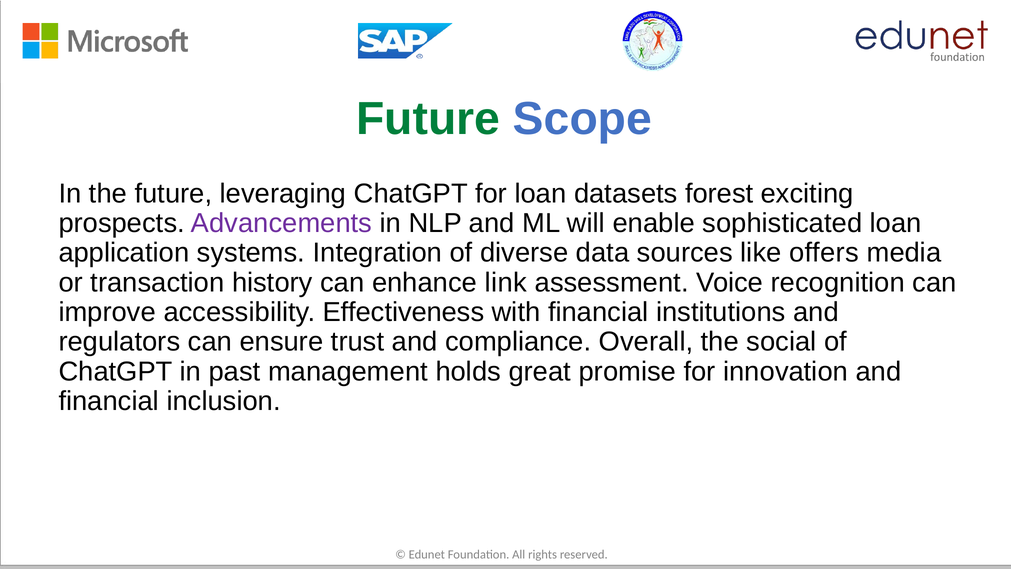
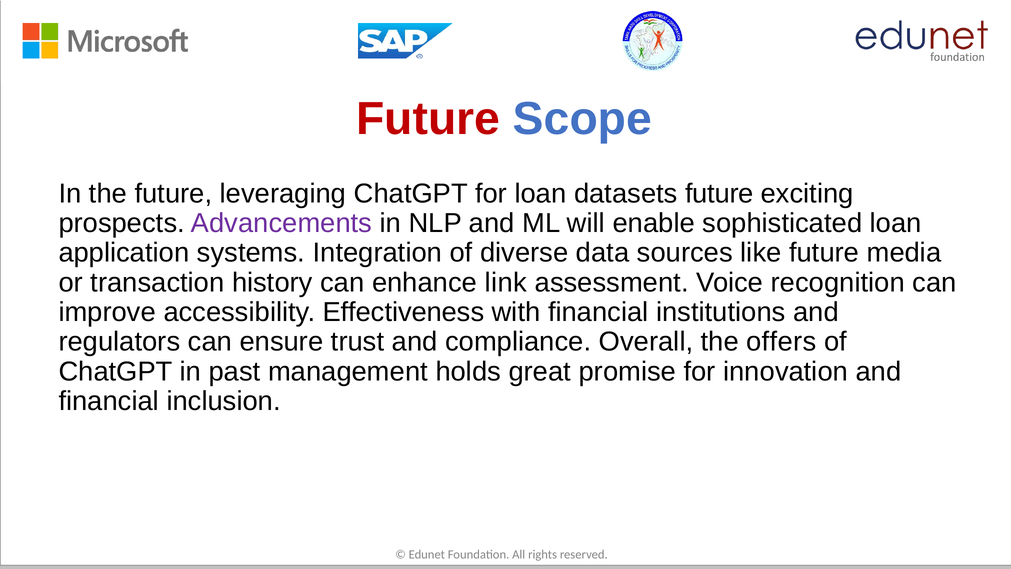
Future at (428, 119) colour: green -> red
datasets forest: forest -> future
like offers: offers -> future
social: social -> offers
